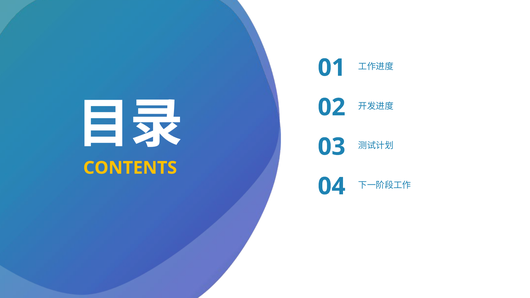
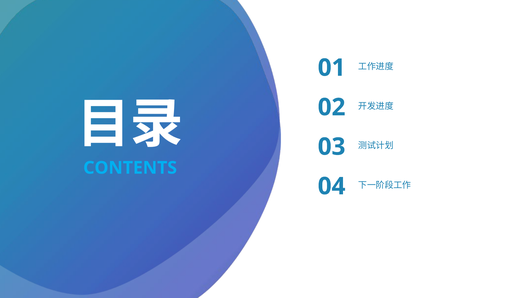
CONTENTS colour: yellow -> light blue
